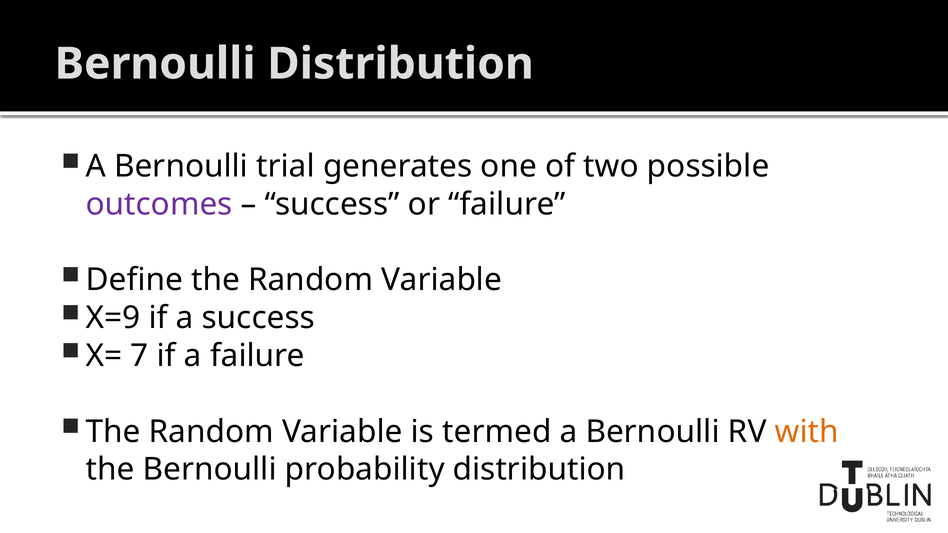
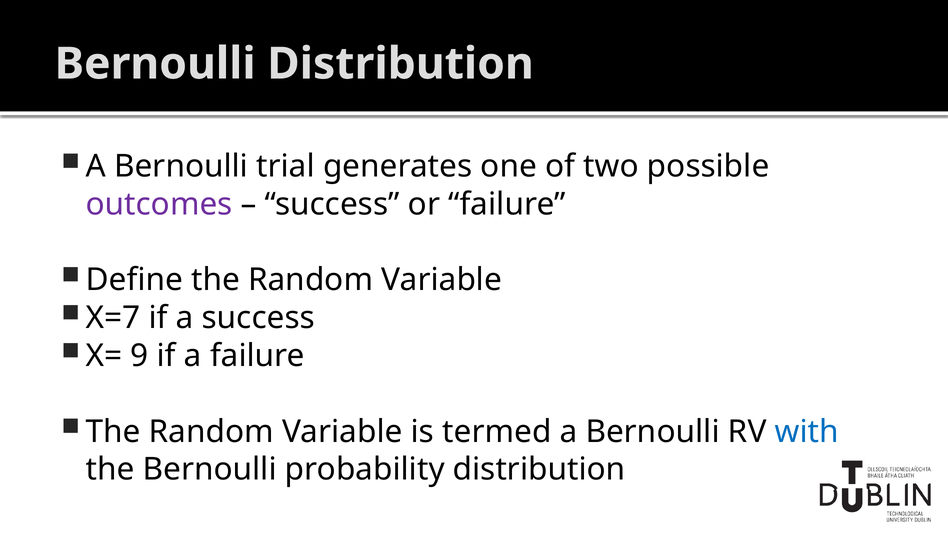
X=9: X=9 -> X=7
7: 7 -> 9
with colour: orange -> blue
